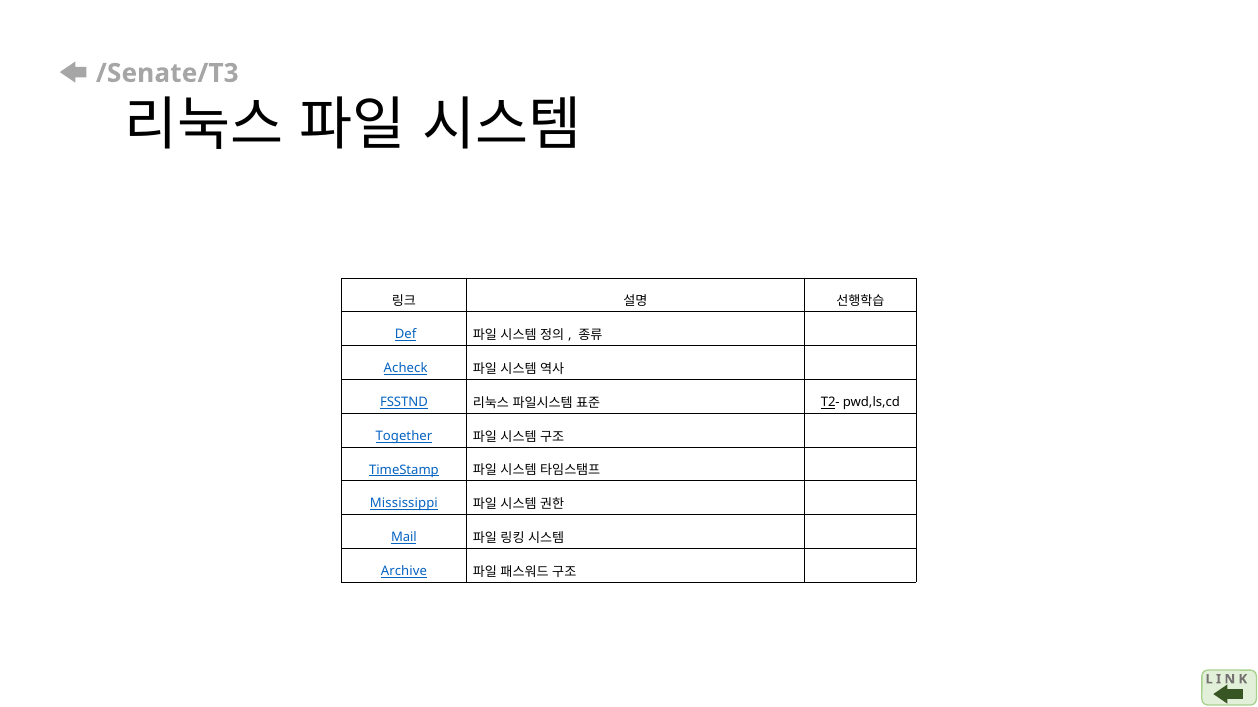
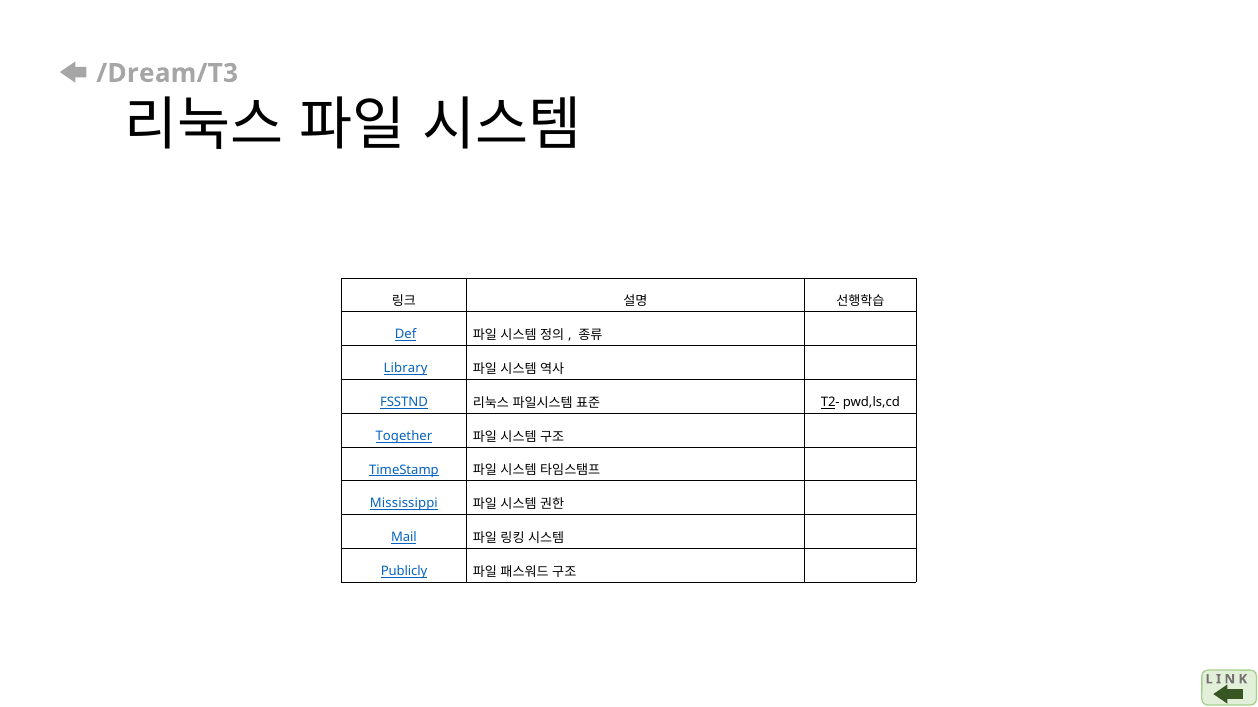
/Senate/T3: /Senate/T3 -> /Dream/T3
Acheck: Acheck -> Library
Archive: Archive -> Publicly
